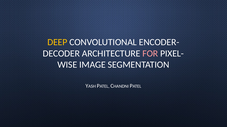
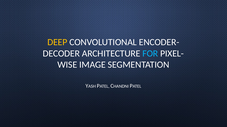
FOR colour: pink -> light blue
